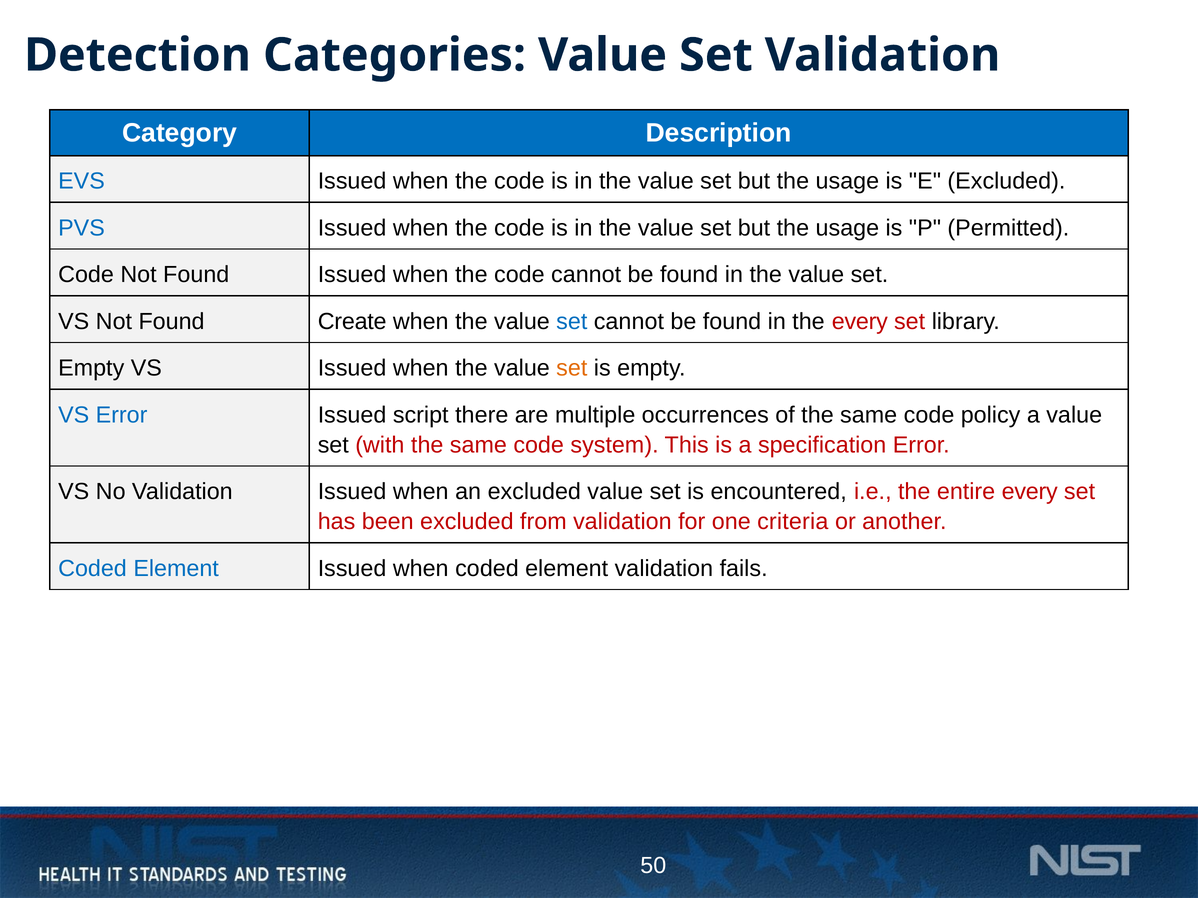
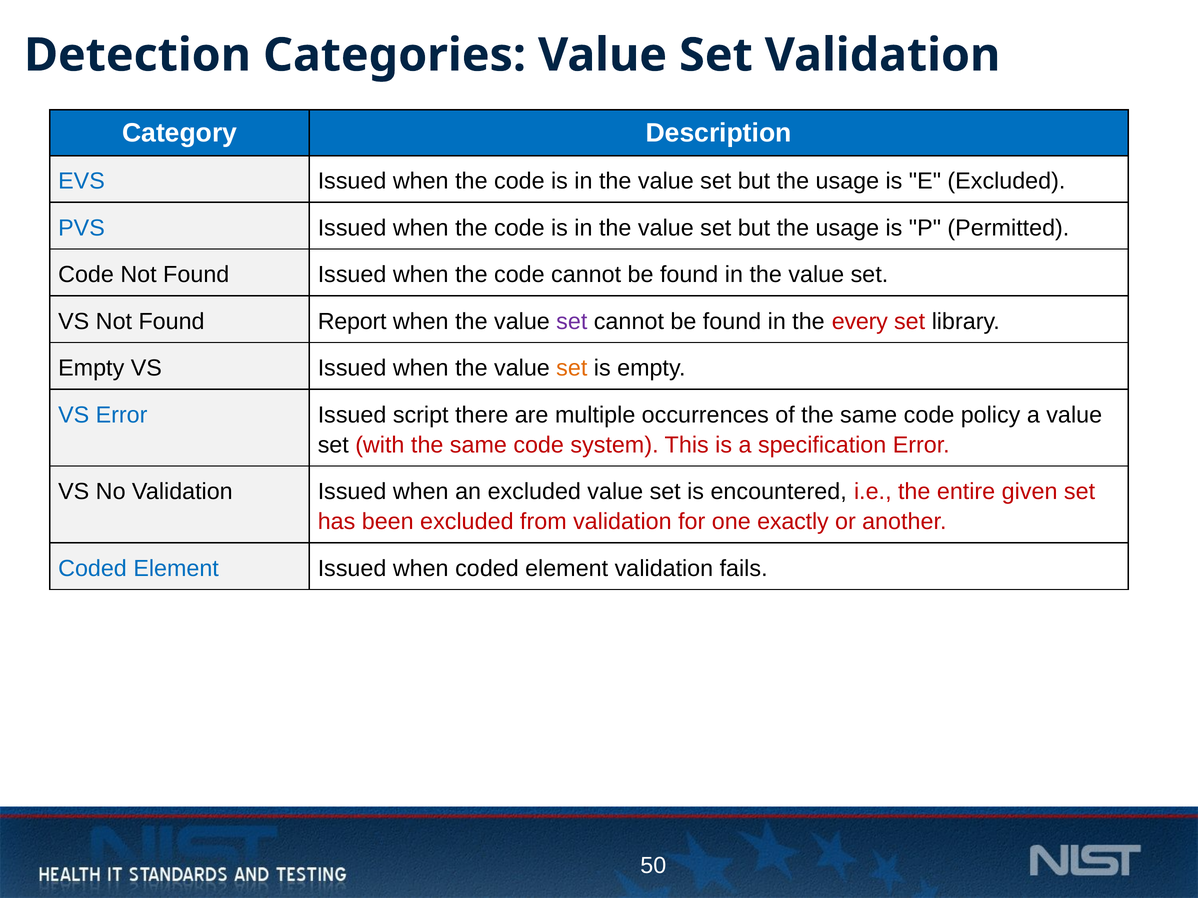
Create: Create -> Report
set at (572, 322) colour: blue -> purple
entire every: every -> given
criteria: criteria -> exactly
